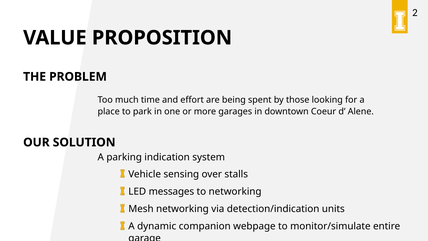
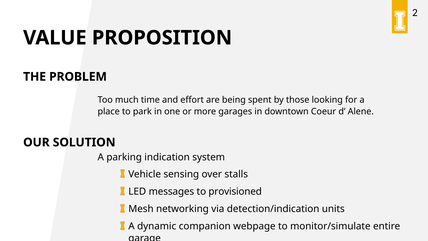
to networking: networking -> provisioned
